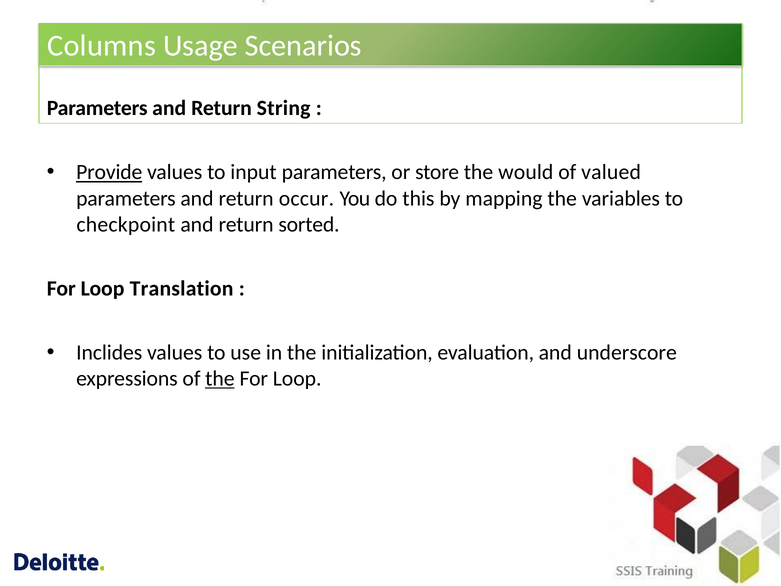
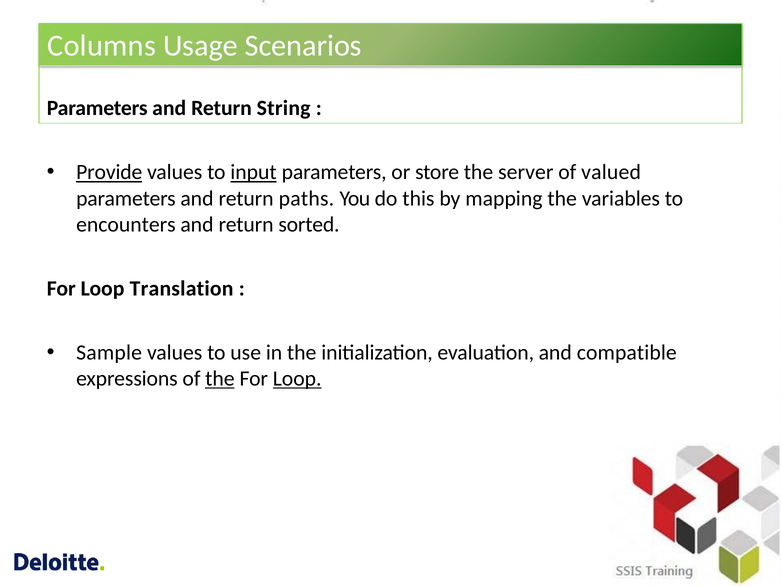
input underline: none -> present
would: would -> server
occur: occur -> paths
checkpoint: checkpoint -> encounters
Inclides: Inclides -> Sample
underscore: underscore -> compatible
Loop at (297, 379) underline: none -> present
